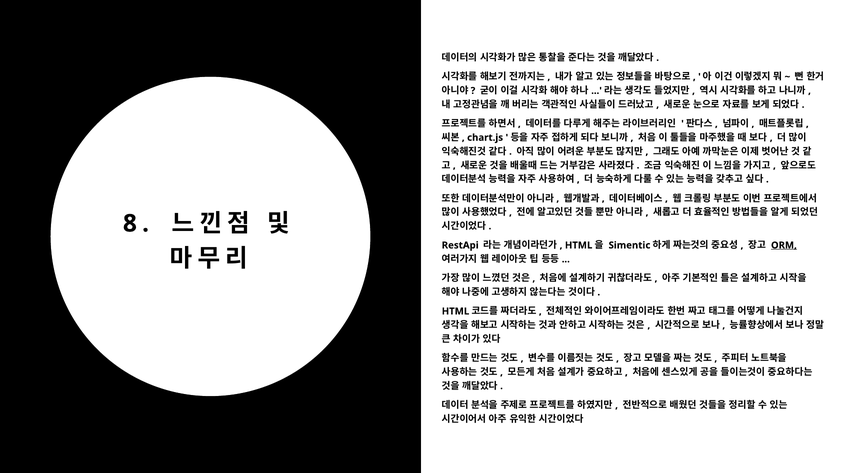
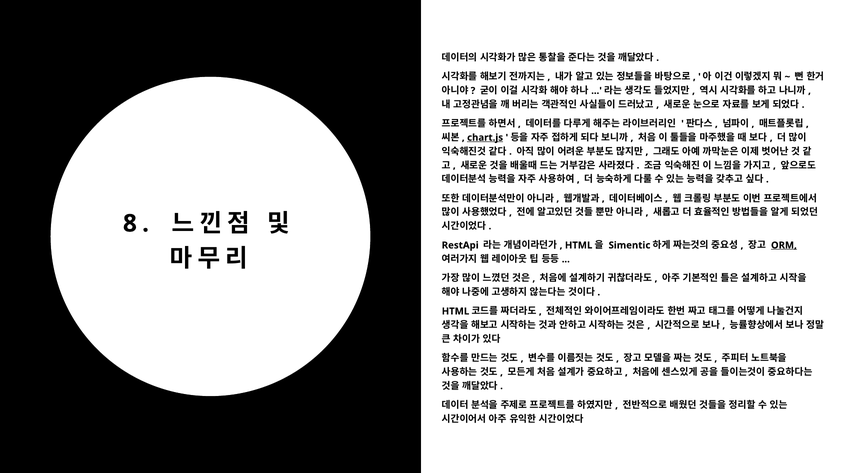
chart.js underline: none -> present
